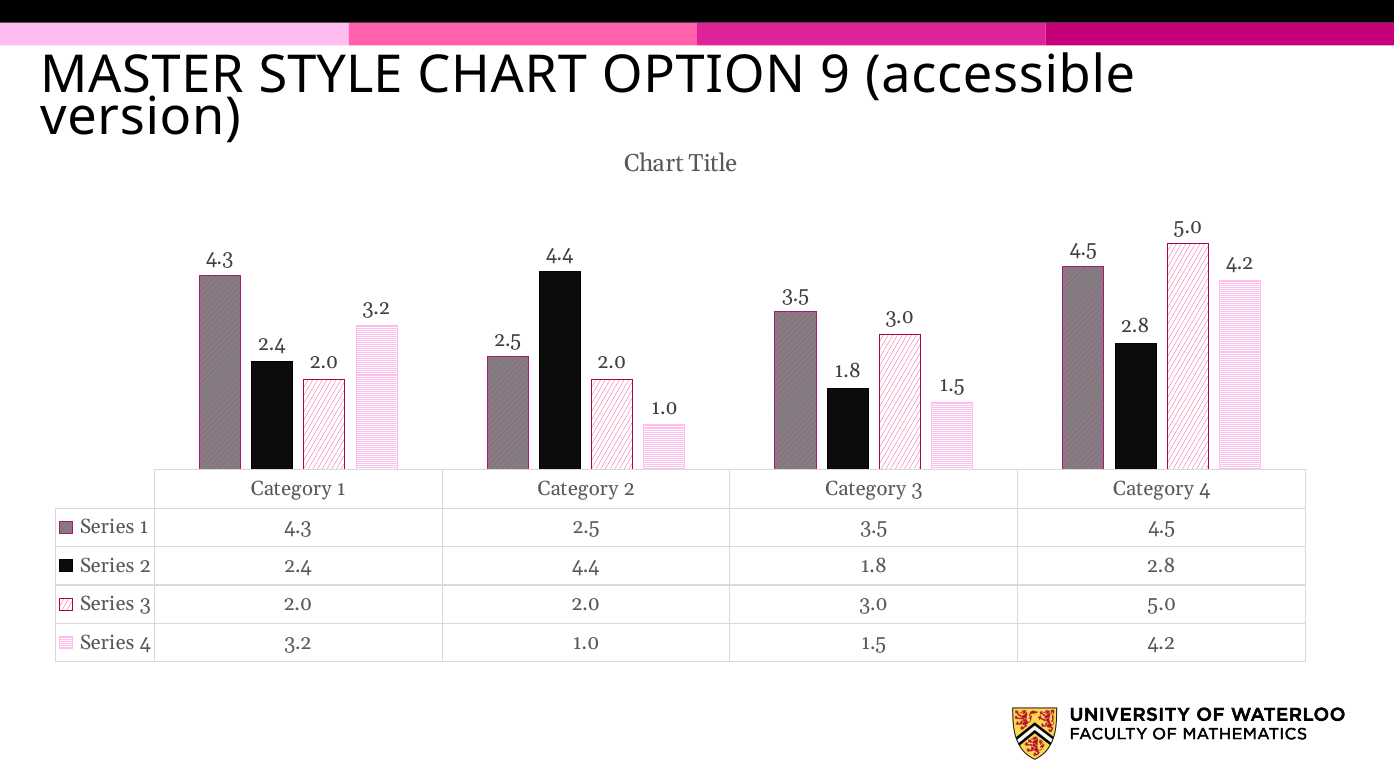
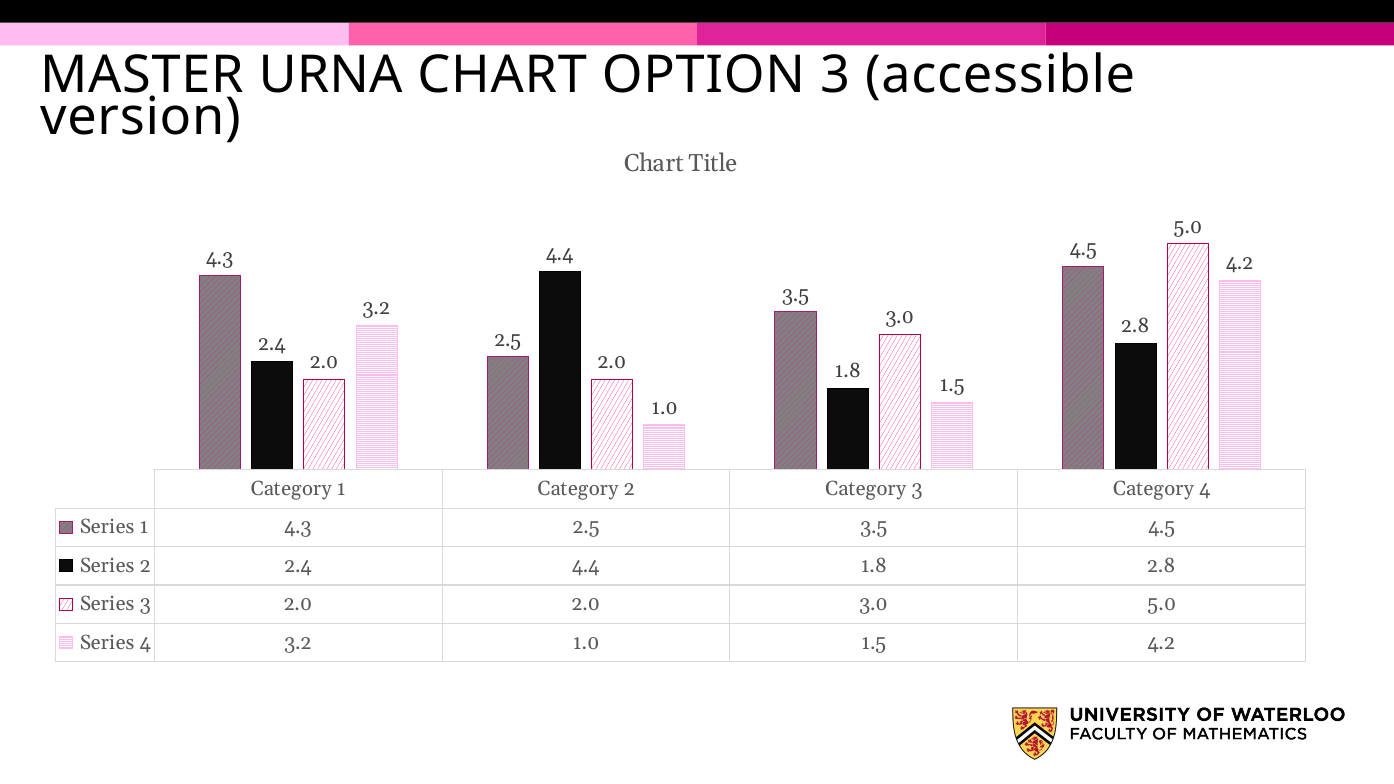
STYLE: STYLE -> URNA
OPTION 9: 9 -> 3
